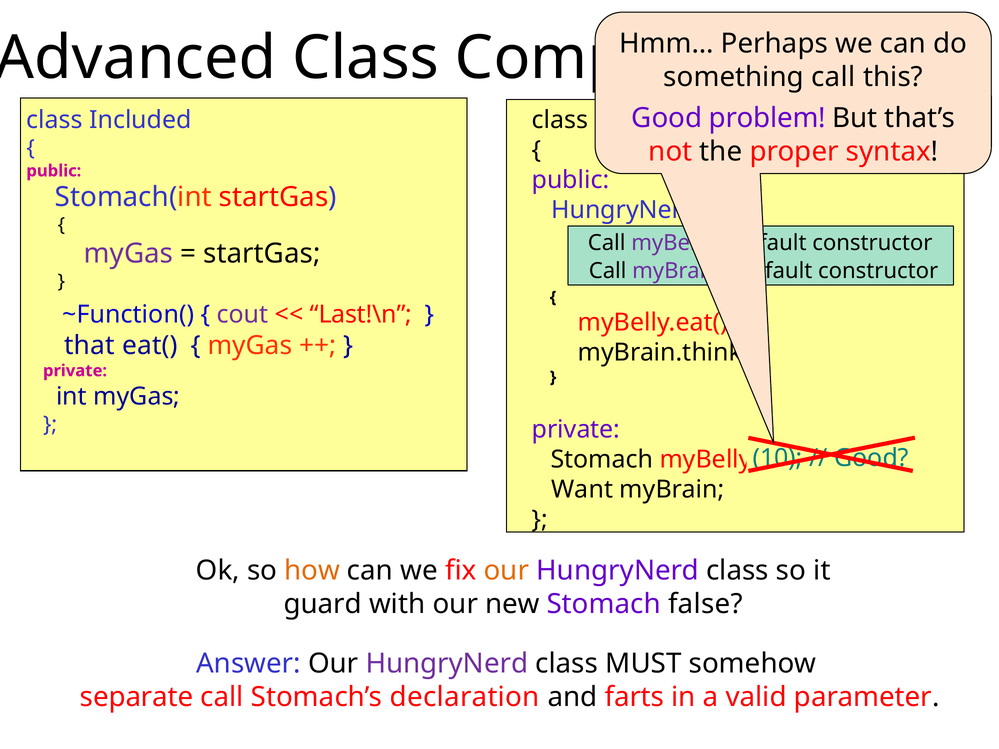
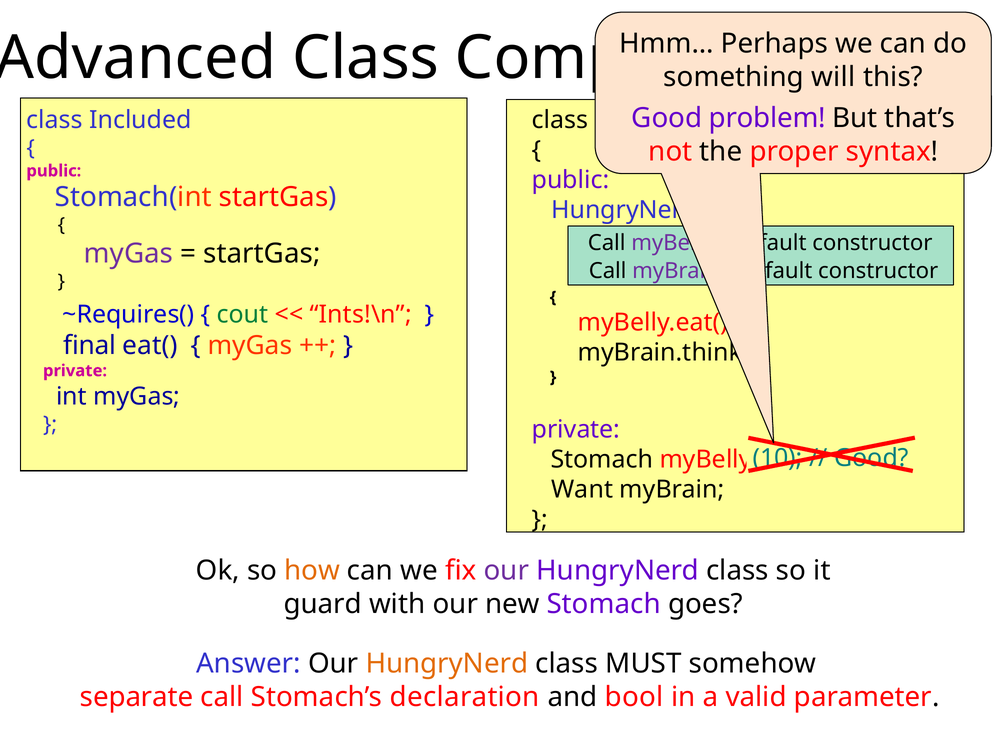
call at (833, 77): call -> will
~Function(: ~Function( -> ~Requires(
cout colour: purple -> green
Last!\n: Last!\n -> Ints!\n
that: that -> final
our at (506, 571) colour: orange -> purple
false: false -> goes
HungryNerd at (447, 664) colour: purple -> orange
farts: farts -> bool
